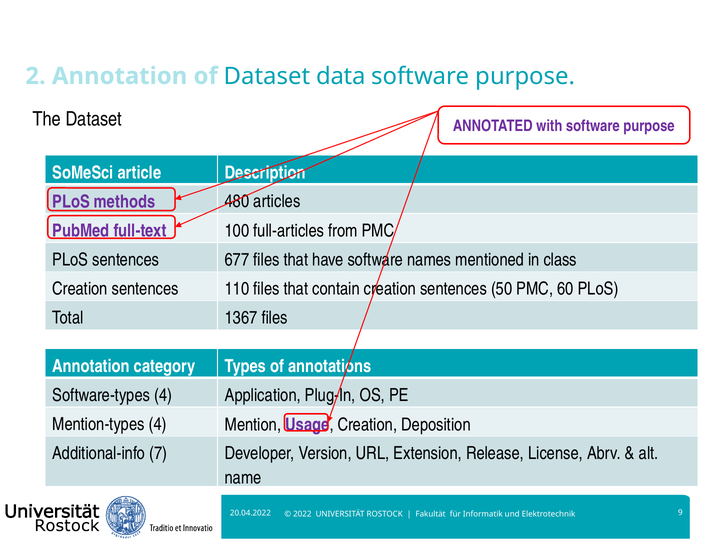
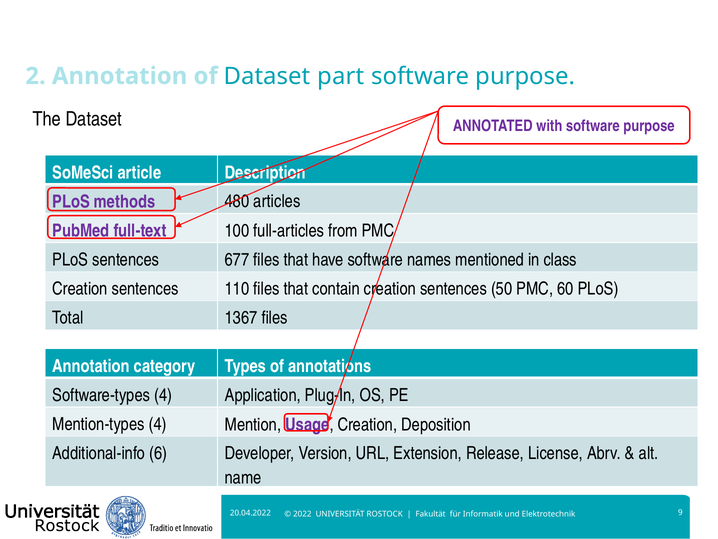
data: data -> part
7: 7 -> 6
